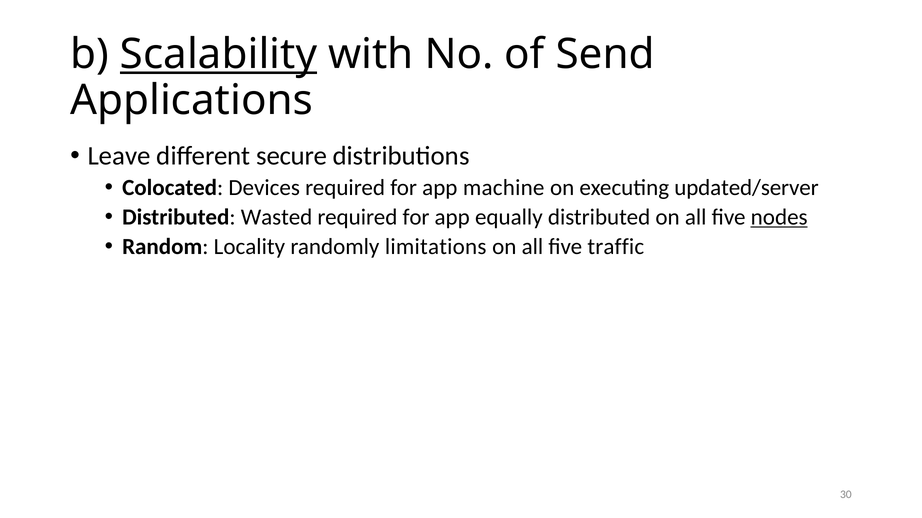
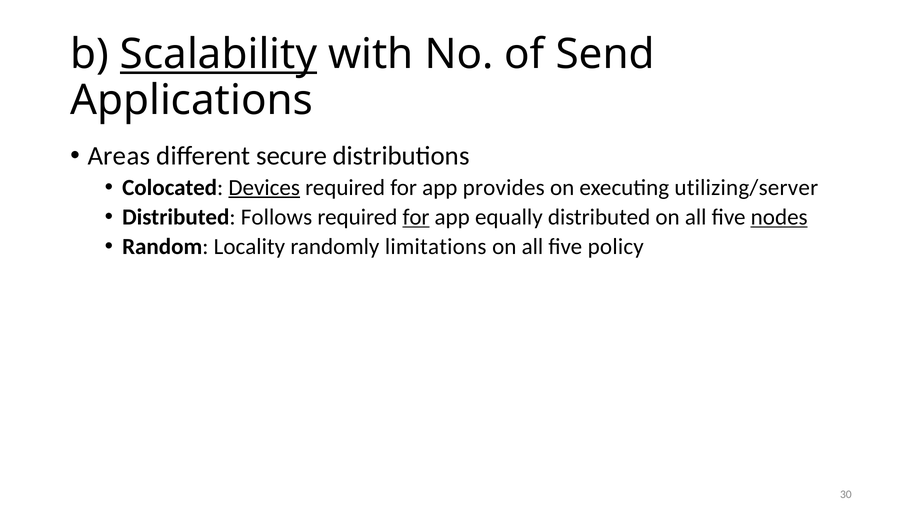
Leave: Leave -> Areas
Devices underline: none -> present
machine: machine -> provides
updated/server: updated/server -> utilizing/server
Wasted: Wasted -> Follows
for at (416, 217) underline: none -> present
traffic: traffic -> policy
